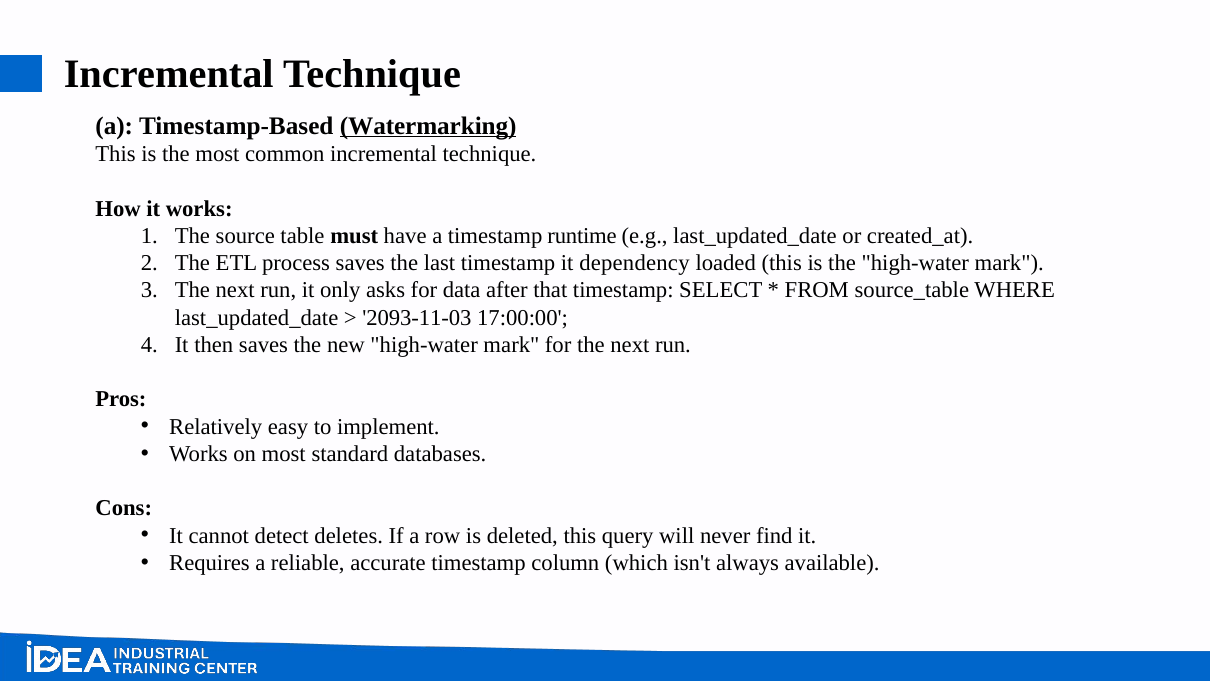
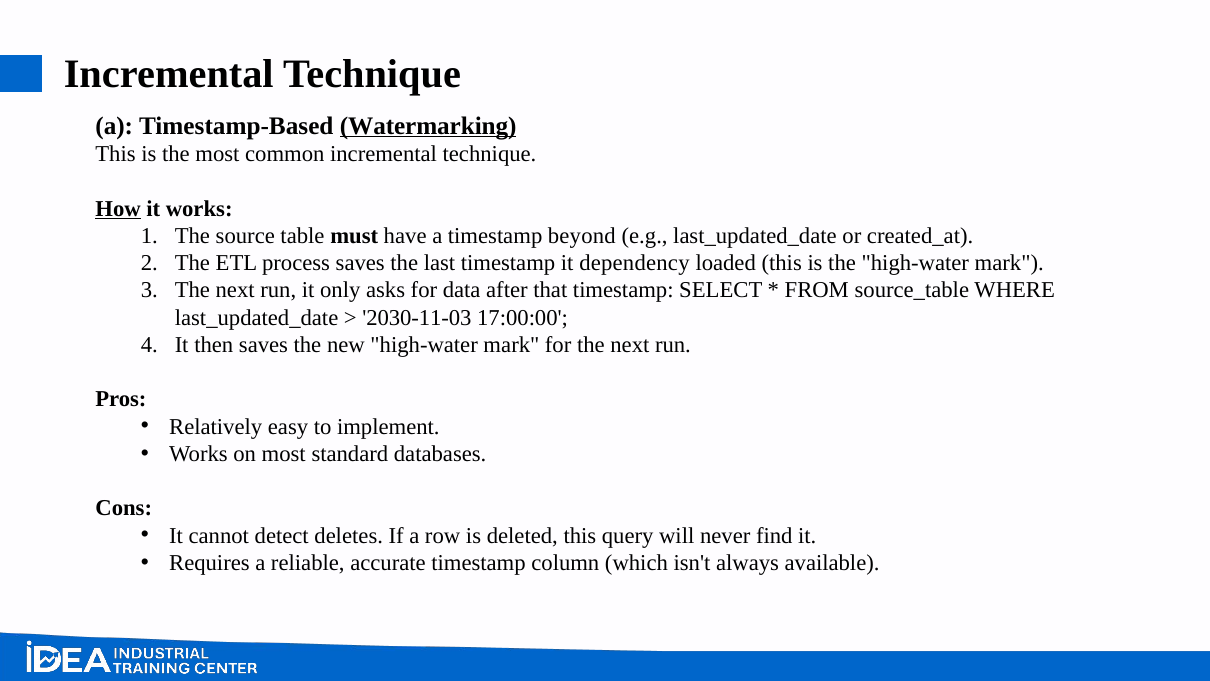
How underline: none -> present
runtime: runtime -> beyond
2093-11-03: 2093-11-03 -> 2030-11-03
